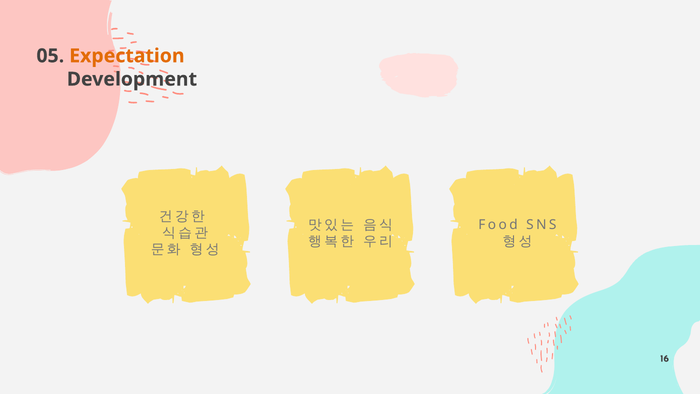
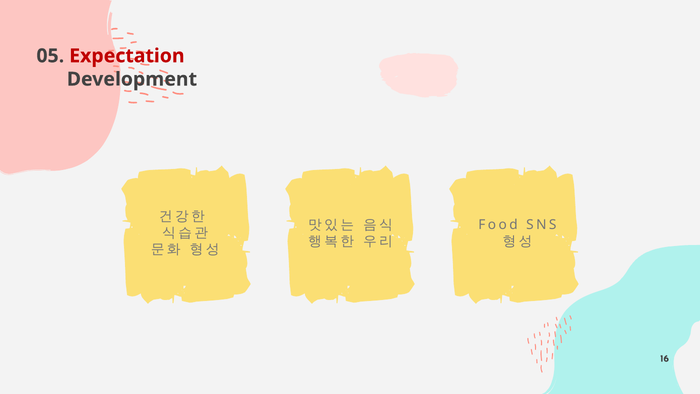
Expectation colour: orange -> red
